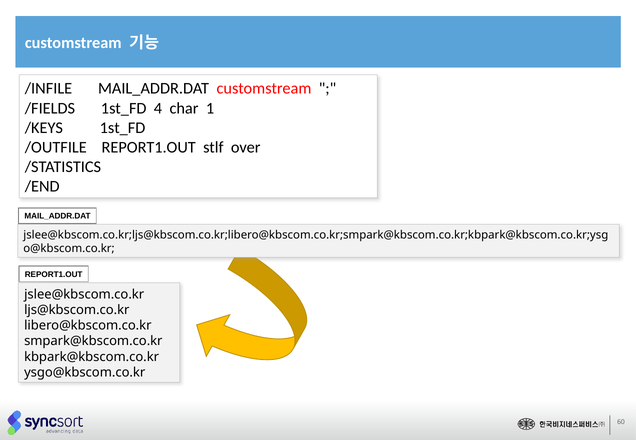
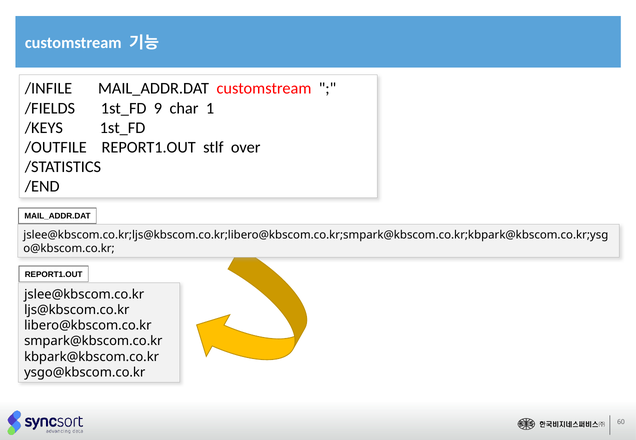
4: 4 -> 9
